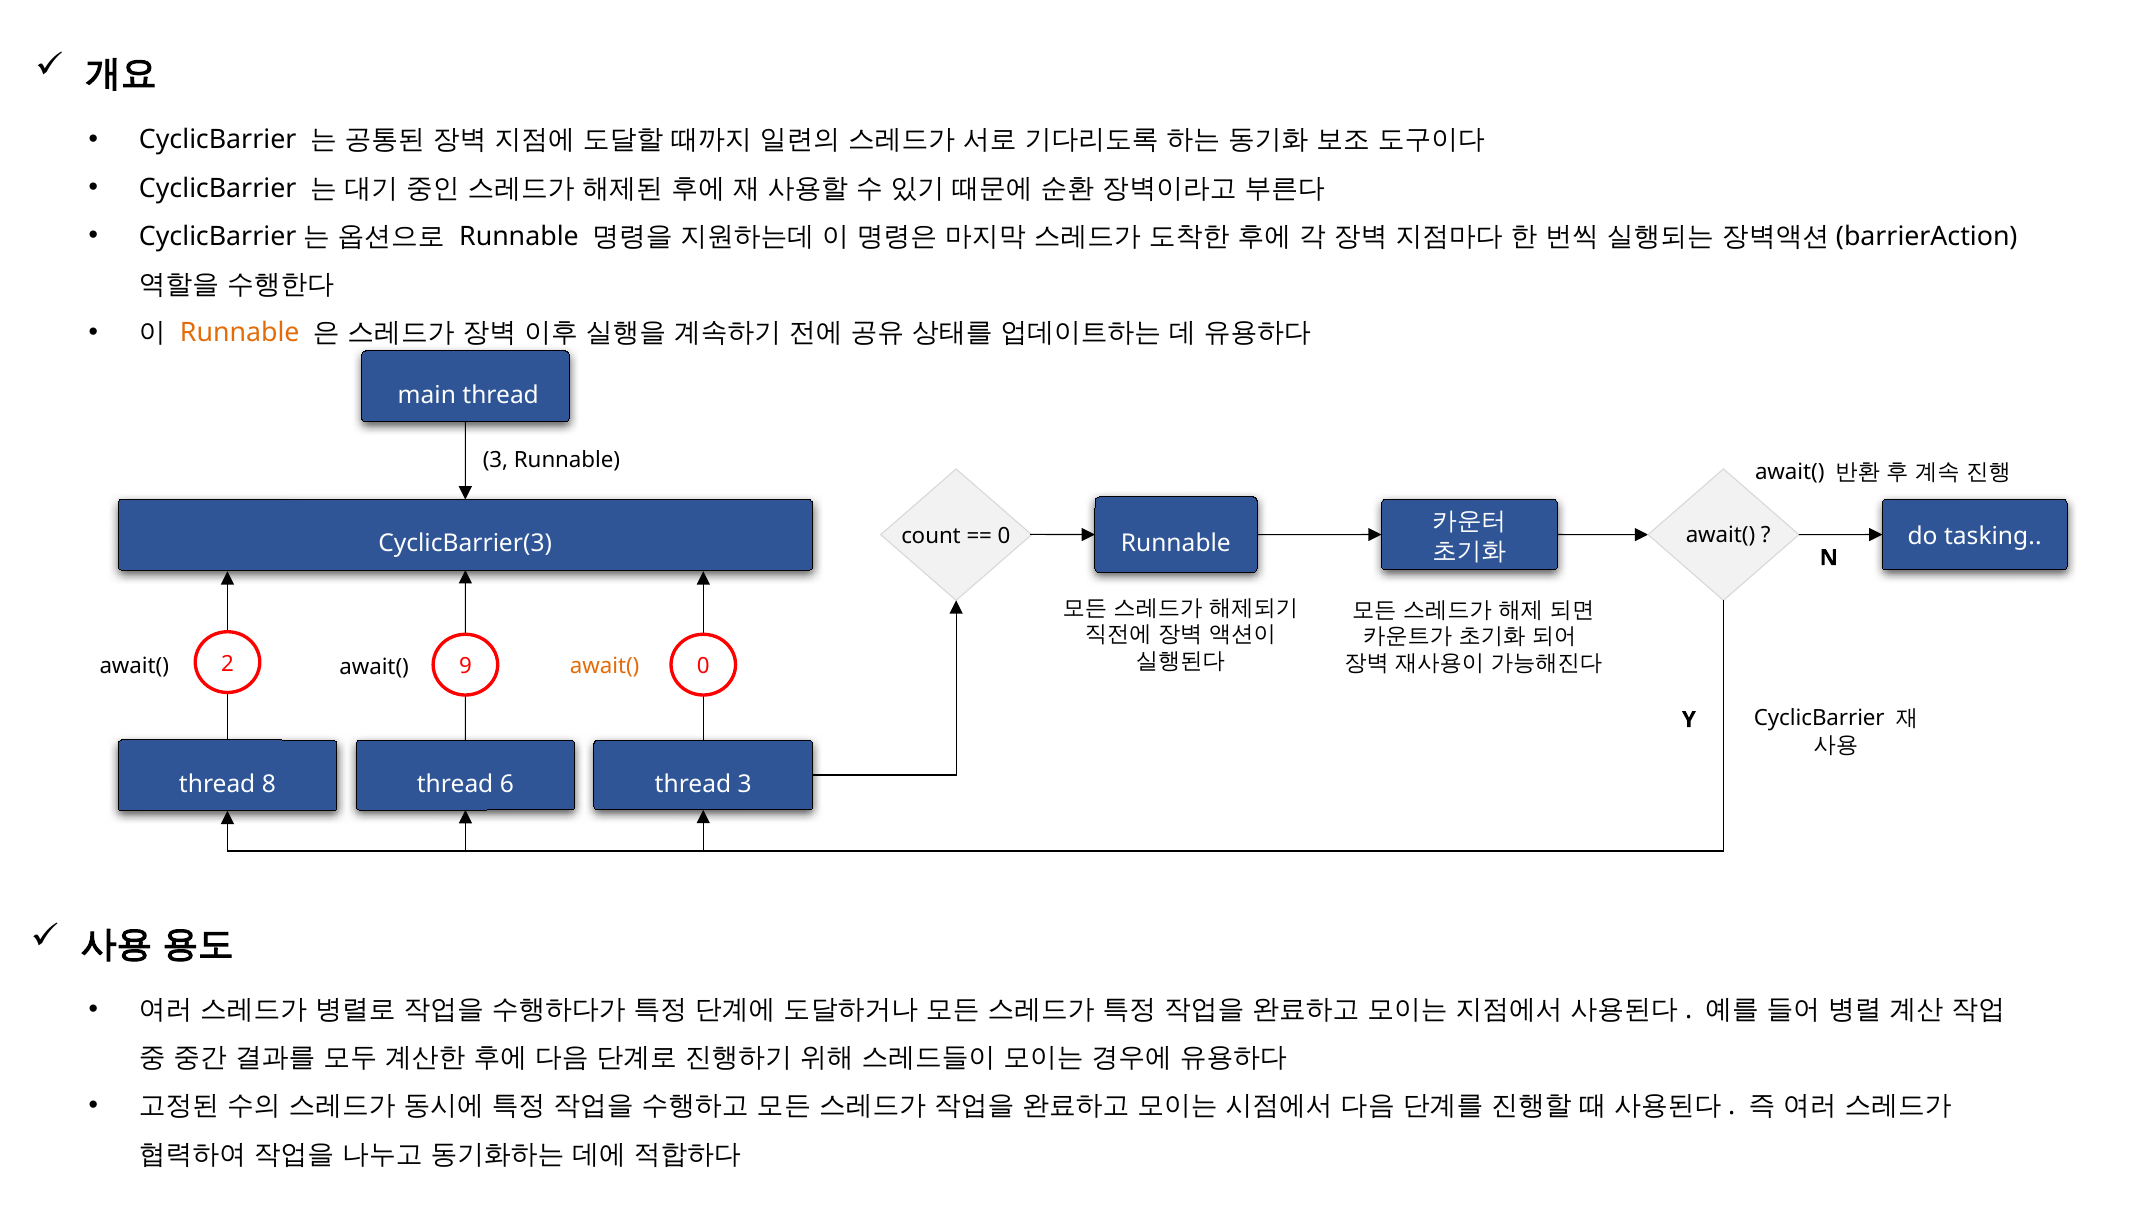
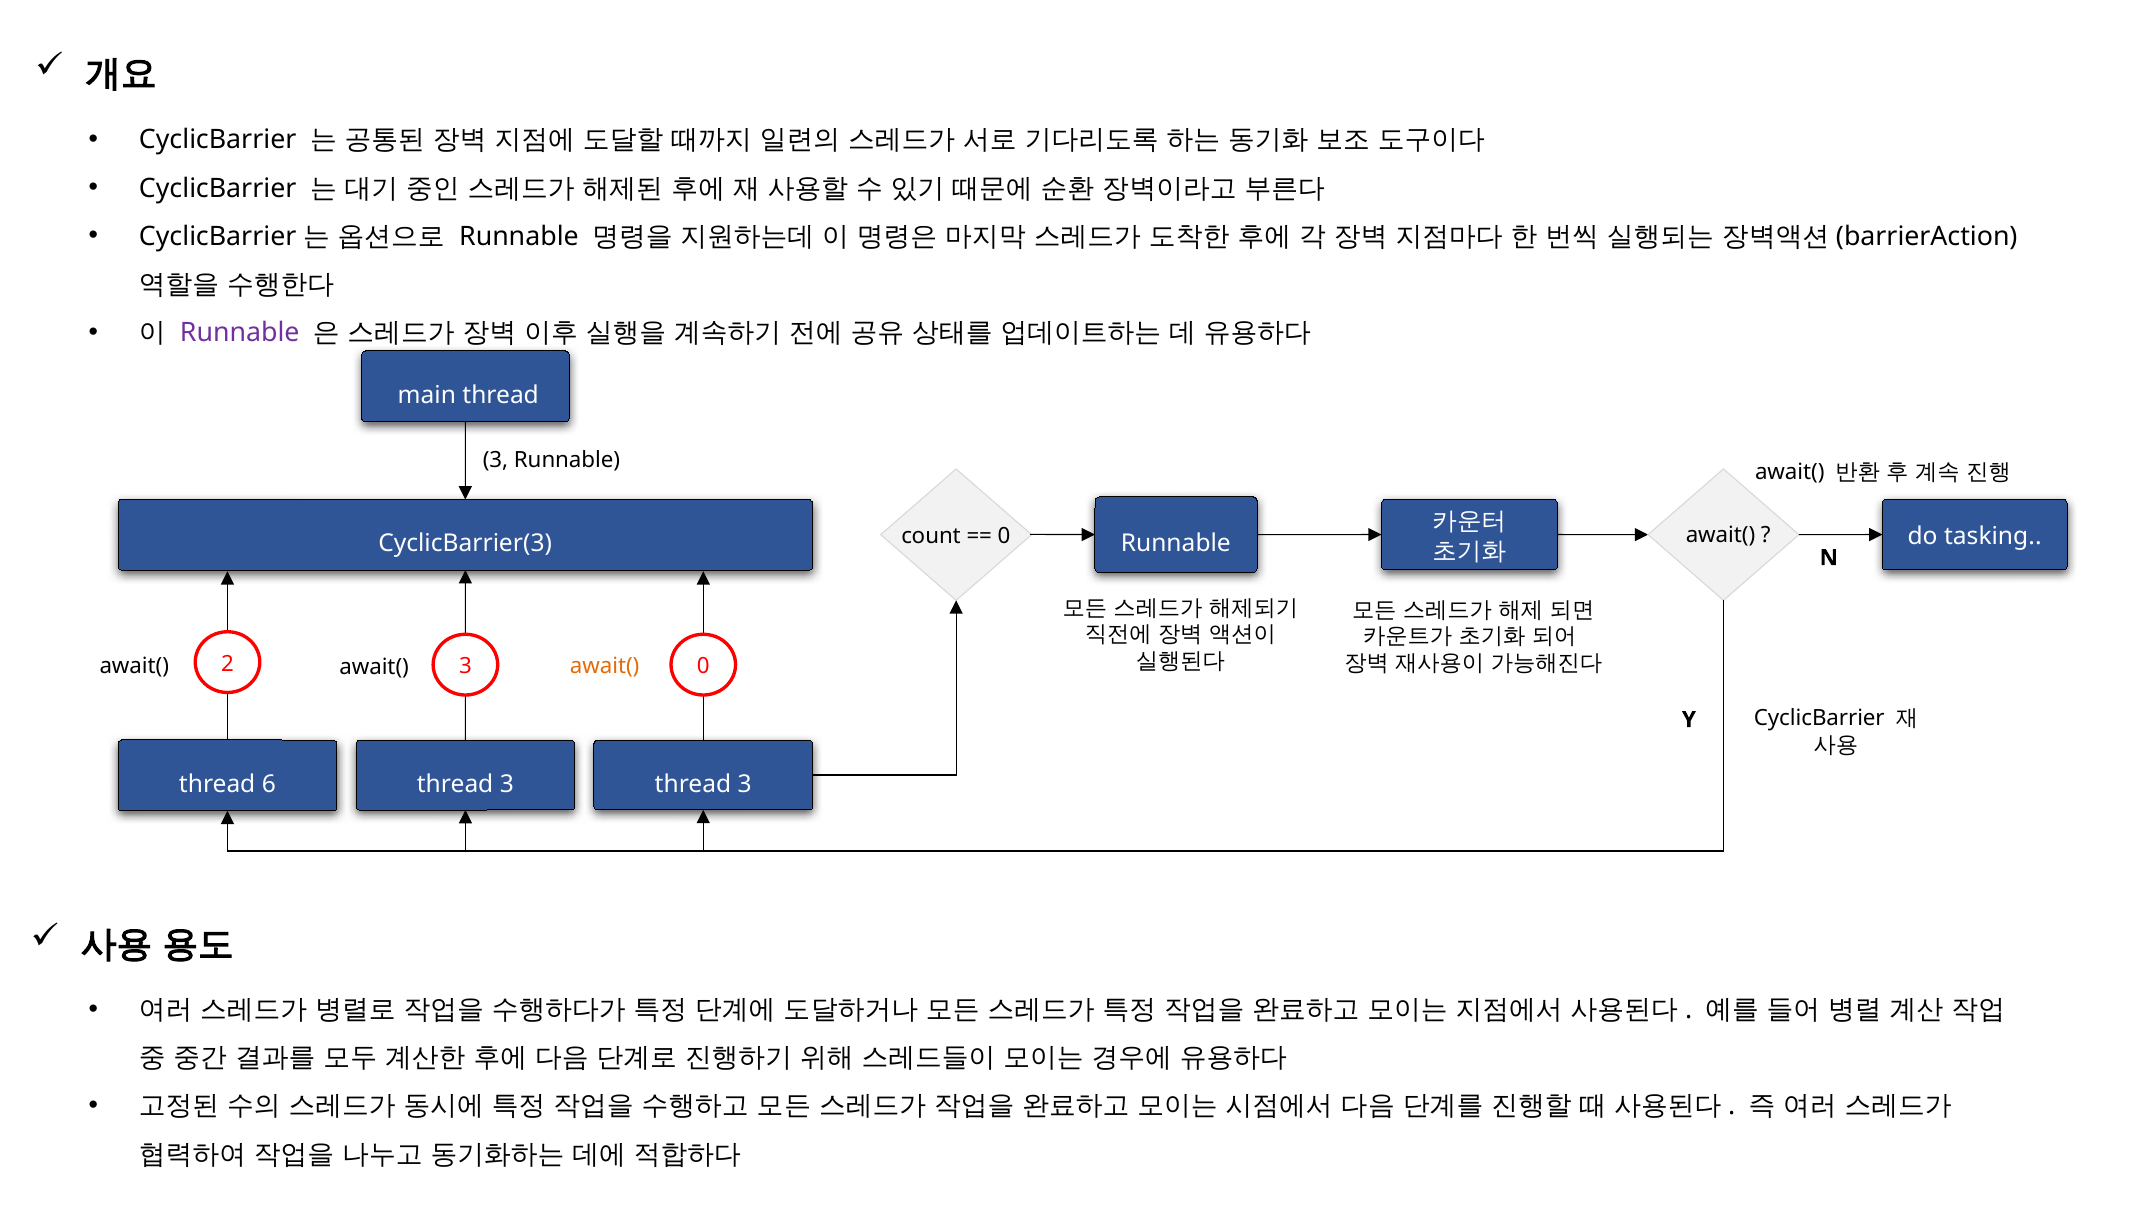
Runnable at (240, 333) colour: orange -> purple
2 9: 9 -> 3
8: 8 -> 6
6 at (507, 784): 6 -> 3
